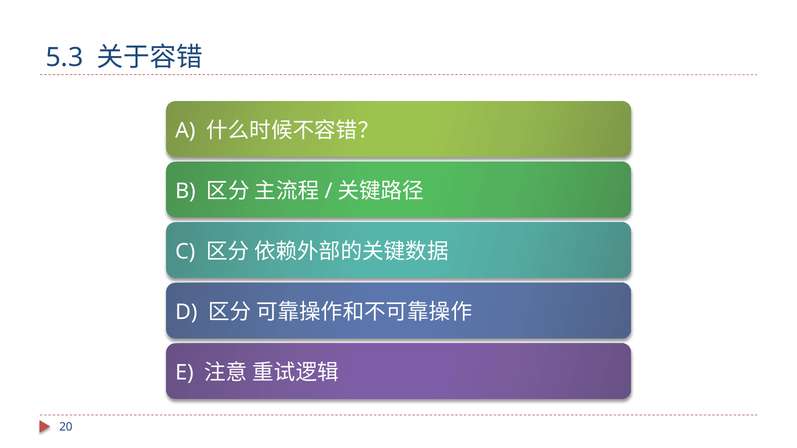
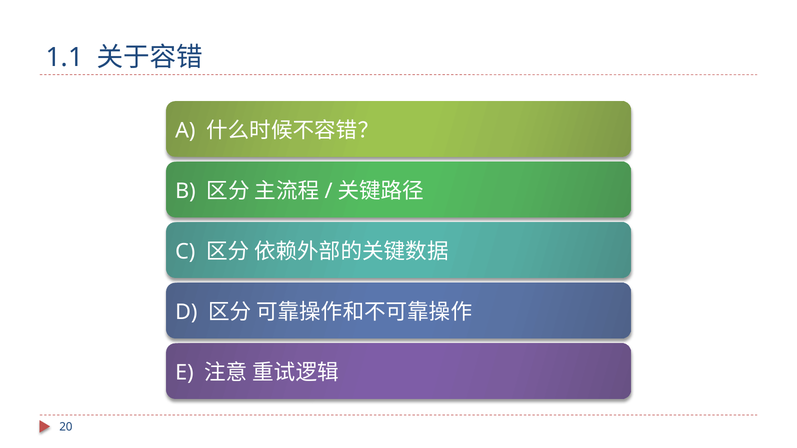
5.3: 5.3 -> 1.1
